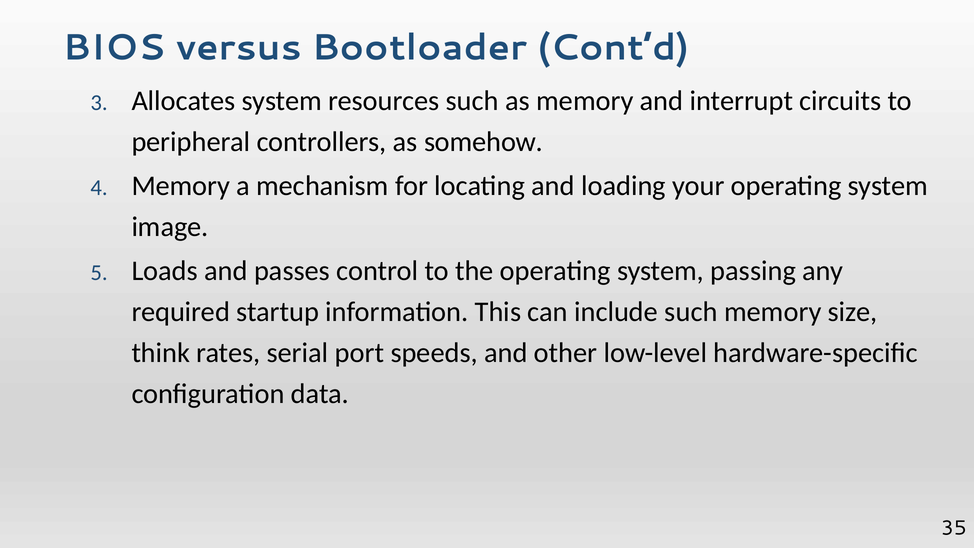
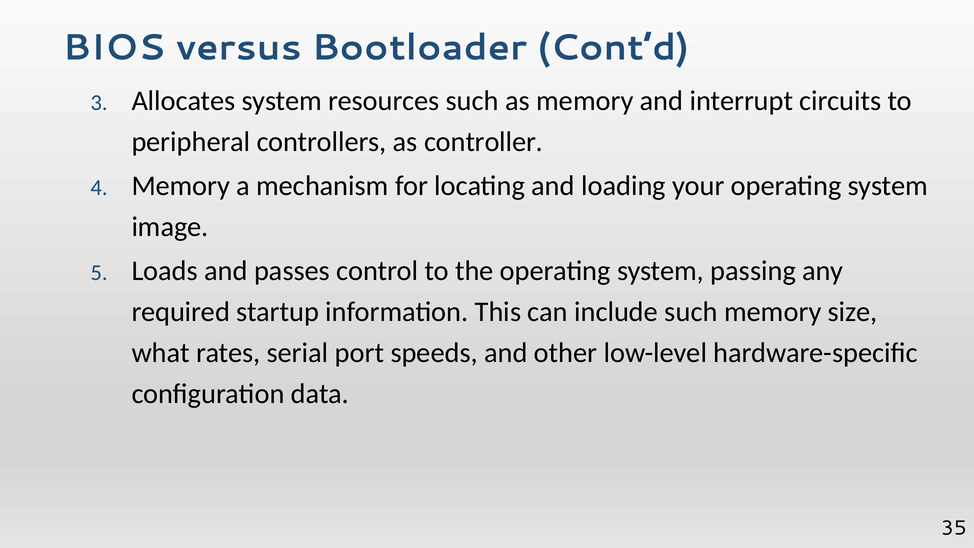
somehow: somehow -> controller
think: think -> what
